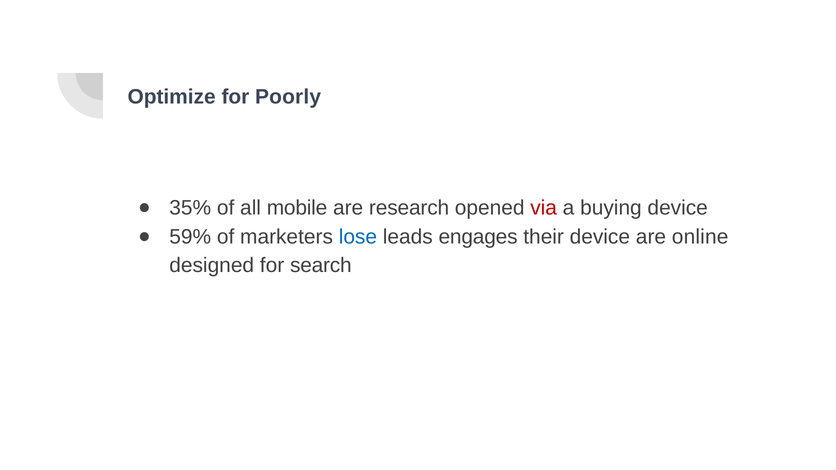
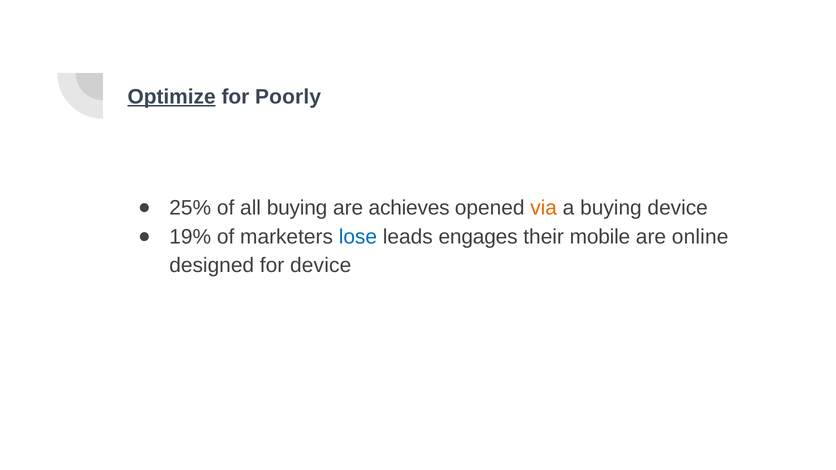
Optimize underline: none -> present
35%: 35% -> 25%
all mobile: mobile -> buying
research: research -> achieves
via colour: red -> orange
59%: 59% -> 19%
their device: device -> mobile
for search: search -> device
